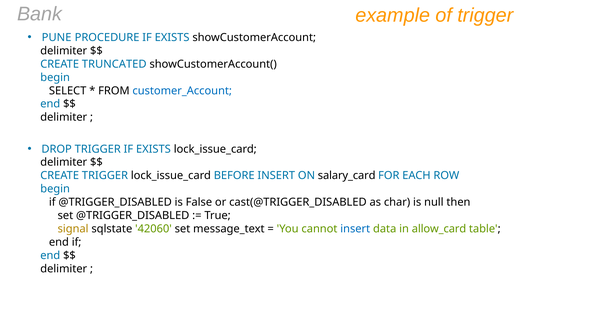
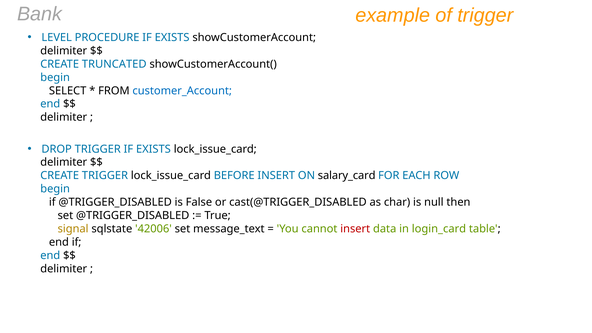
PUNE: PUNE -> LEVEL
42060: 42060 -> 42006
insert at (355, 229) colour: blue -> red
allow_card: allow_card -> login_card
